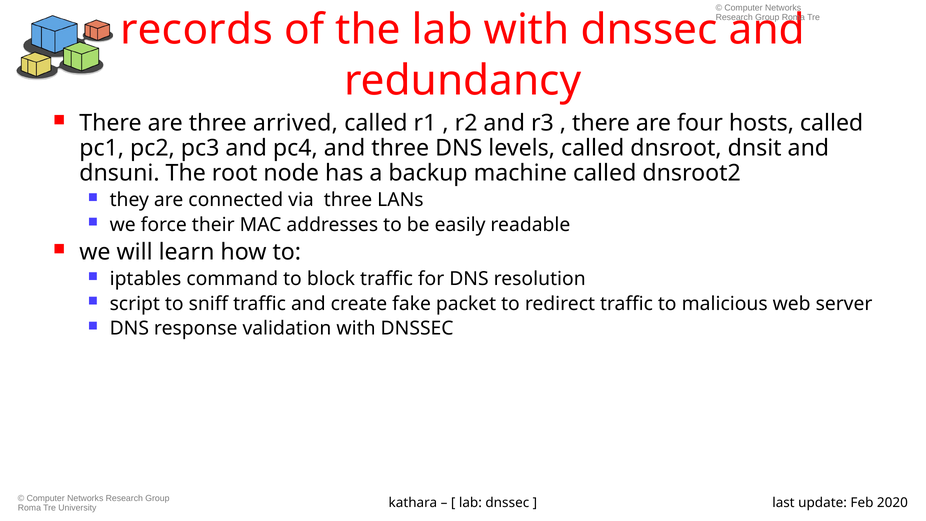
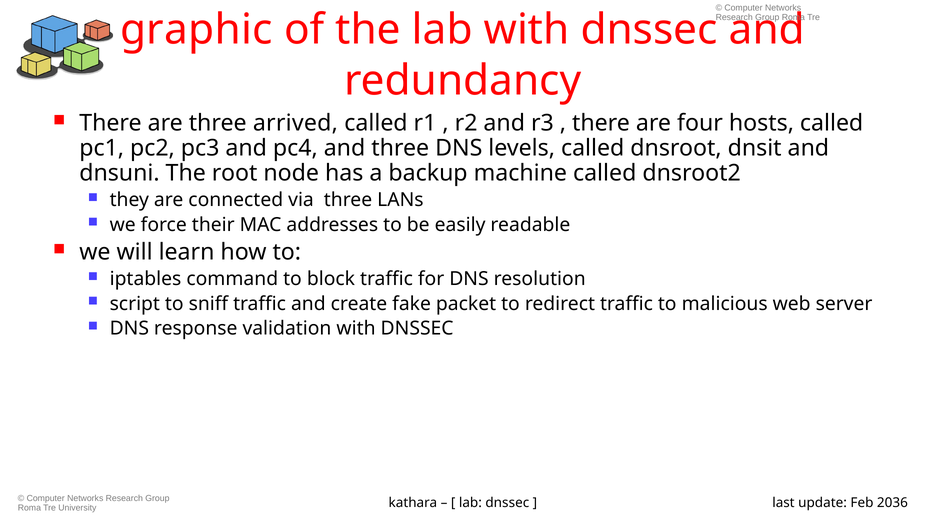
records: records -> graphic
2020: 2020 -> 2036
